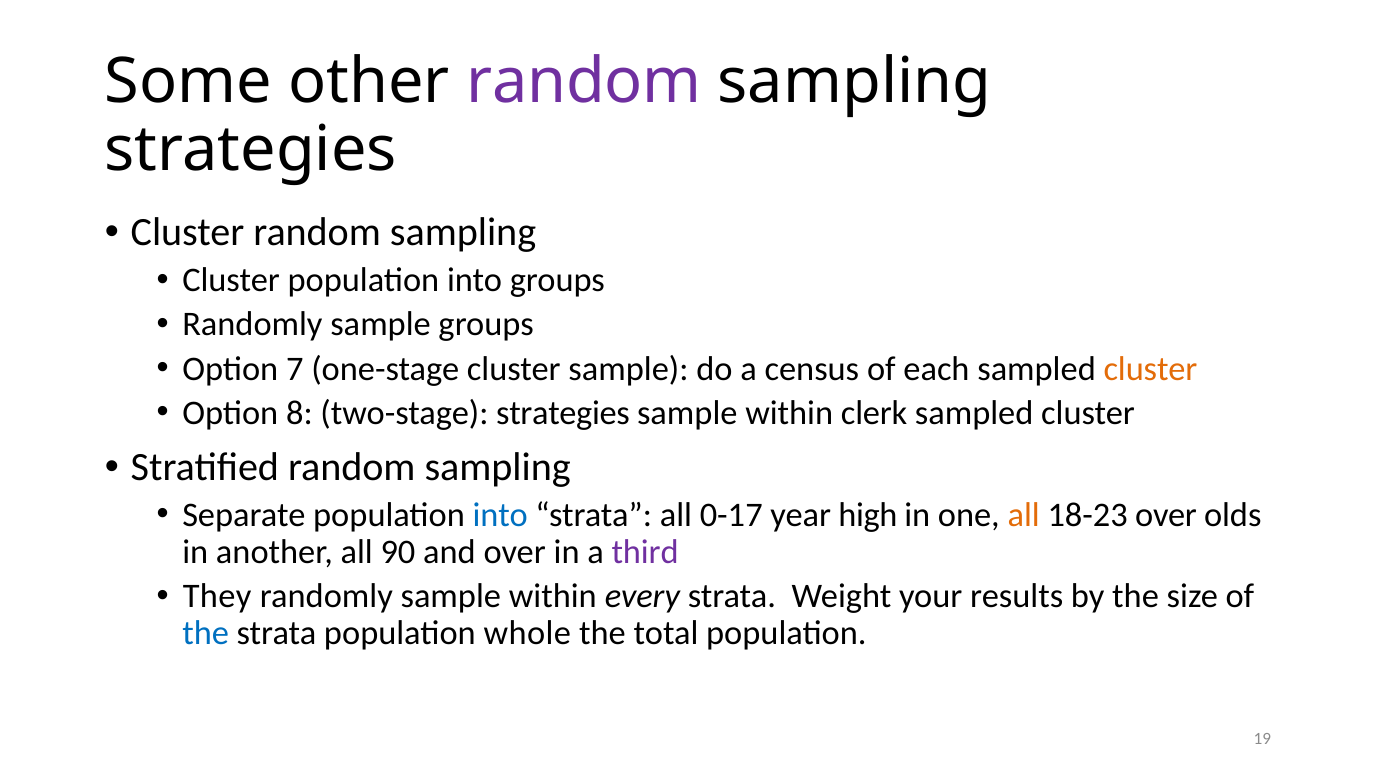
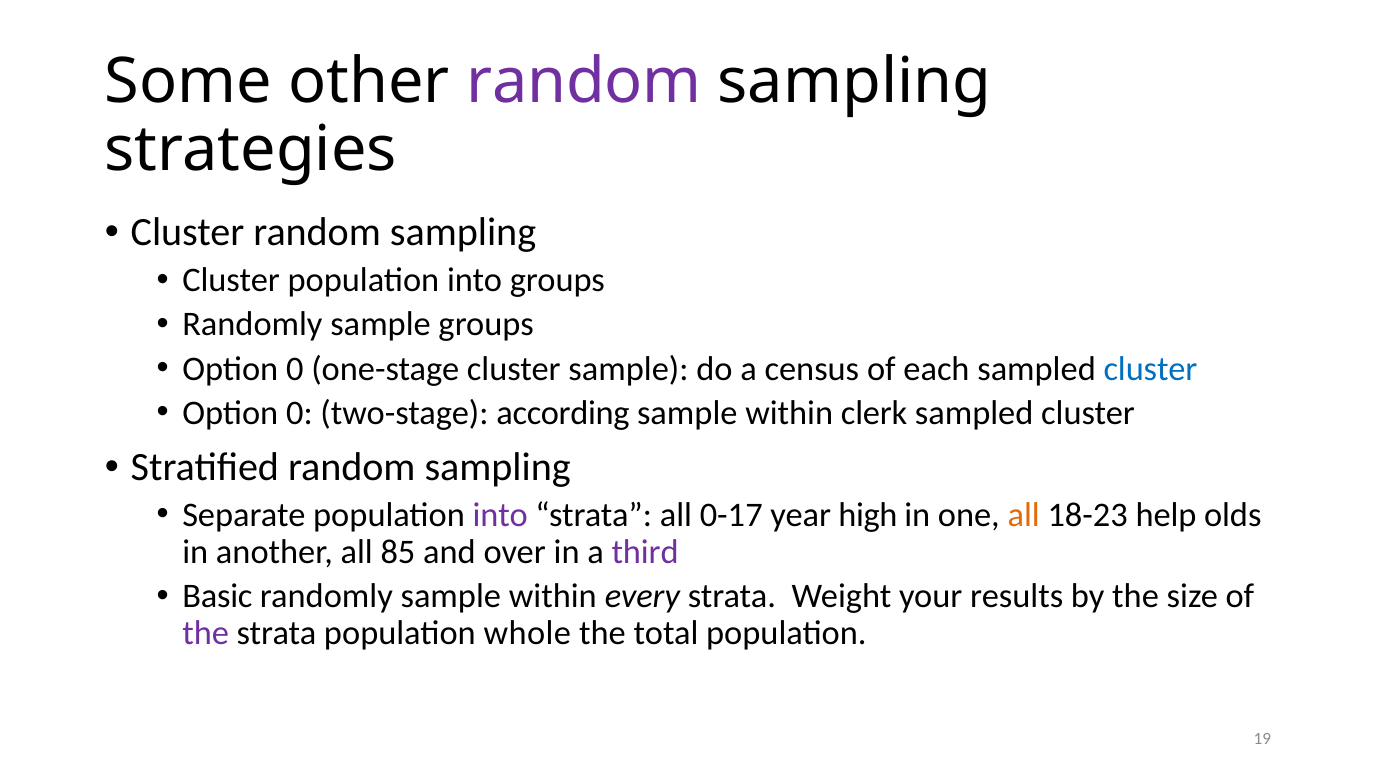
7 at (295, 369): 7 -> 0
cluster at (1151, 369) colour: orange -> blue
8 at (299, 413): 8 -> 0
two-stage strategies: strategies -> according
into at (500, 515) colour: blue -> purple
18-23 over: over -> help
90: 90 -> 85
They: They -> Basic
the at (206, 633) colour: blue -> purple
